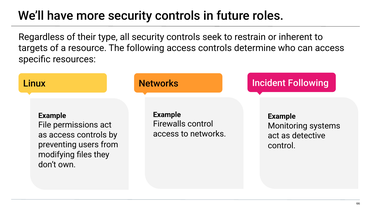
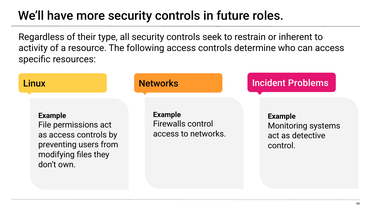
targets: targets -> activity
Incident Following: Following -> Problems
